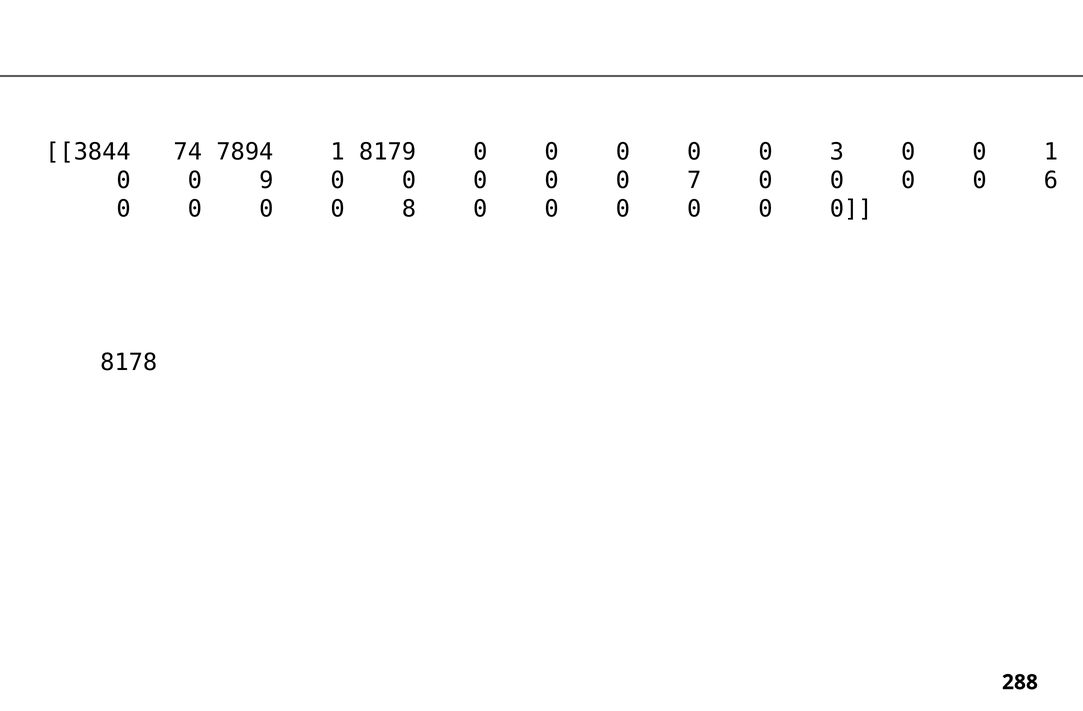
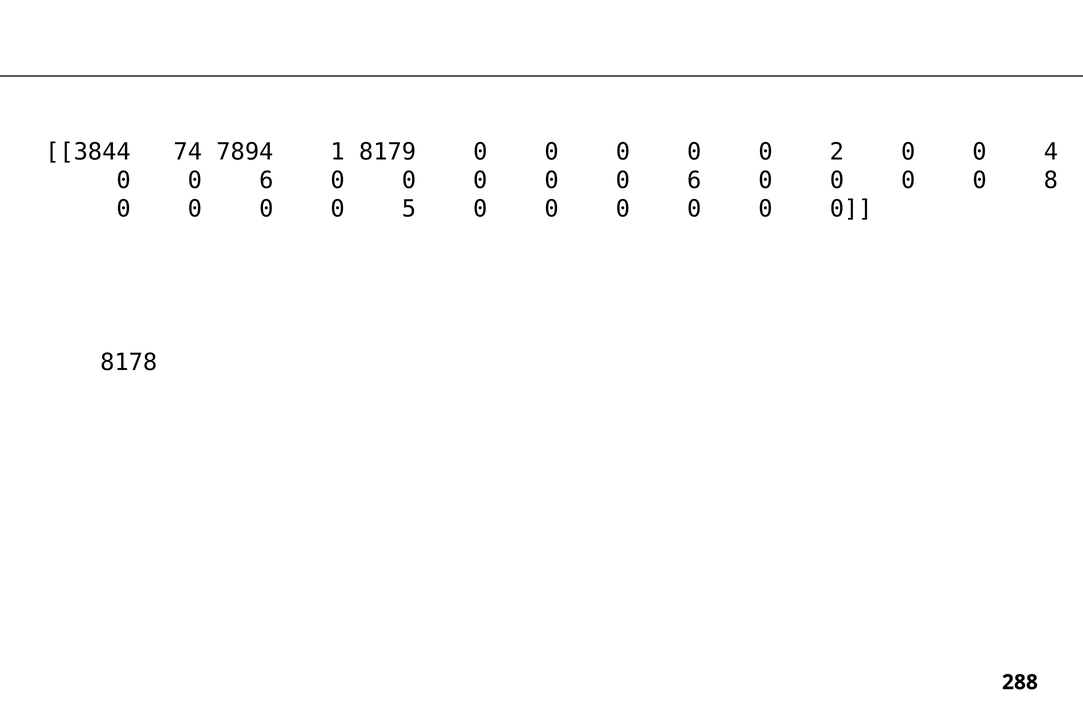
3: 3 -> 2
0 1: 1 -> 4
9 at (266, 181): 9 -> 6
0 0 0 7: 7 -> 6
6: 6 -> 8
8: 8 -> 5
